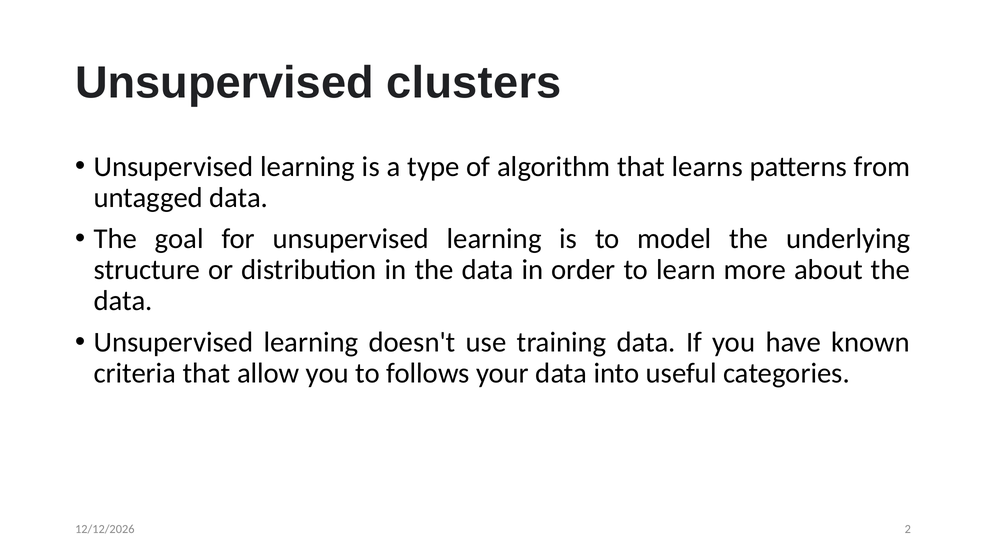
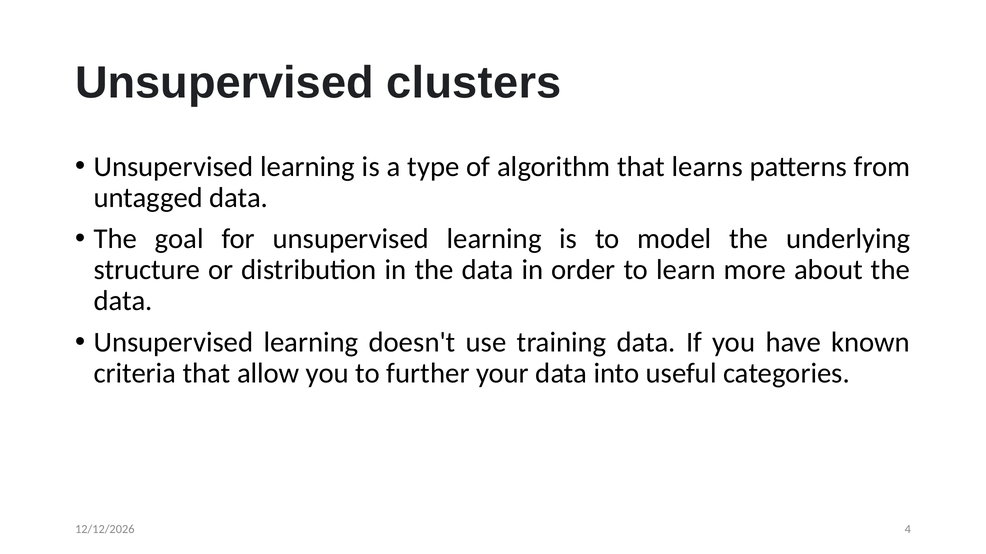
follows: follows -> further
2: 2 -> 4
